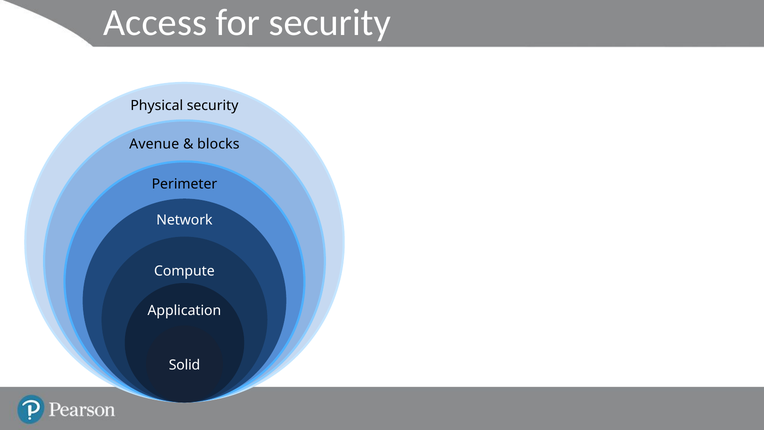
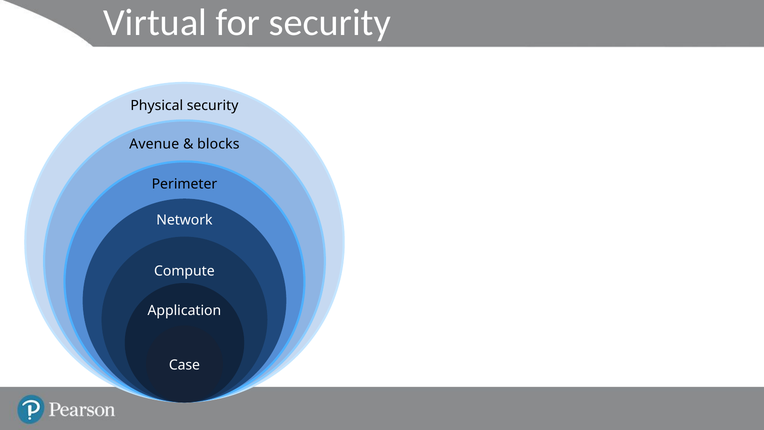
Access: Access -> Virtual
Solid: Solid -> Case
